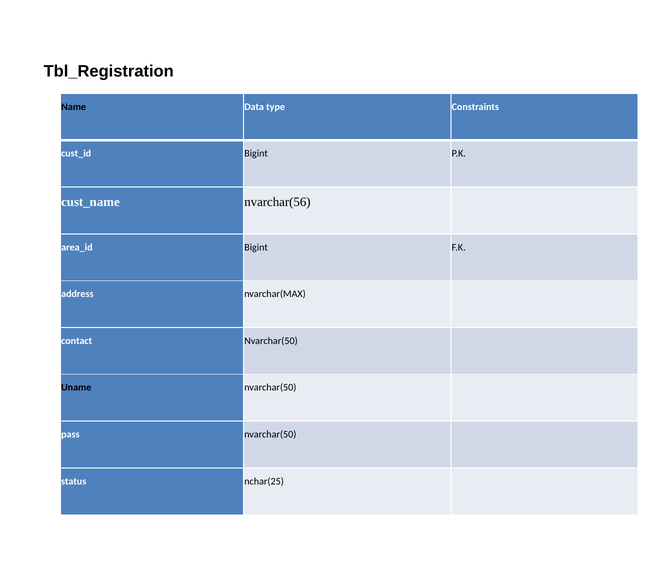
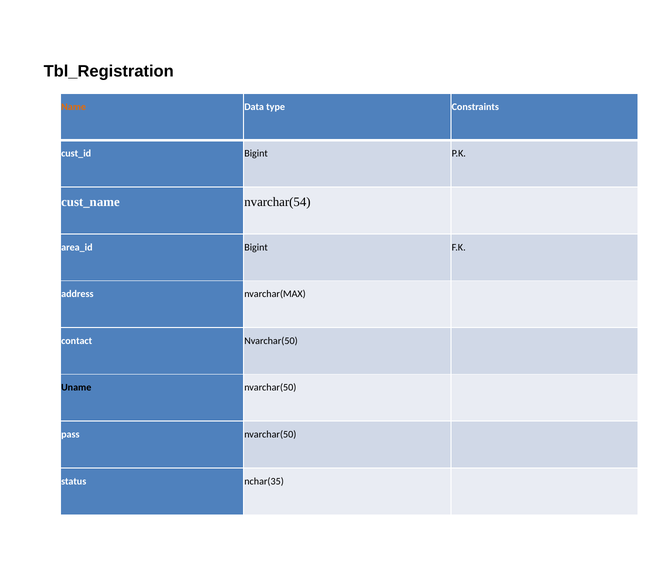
Name at (74, 107) colour: black -> orange
nvarchar(56: nvarchar(56 -> nvarchar(54
nchar(25: nchar(25 -> nchar(35
